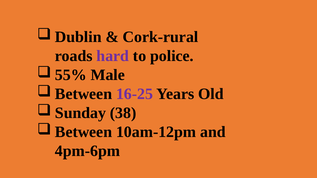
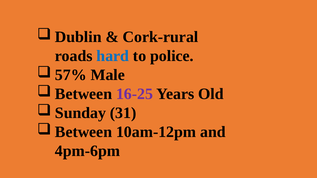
hard colour: purple -> blue
55%: 55% -> 57%
38: 38 -> 31
